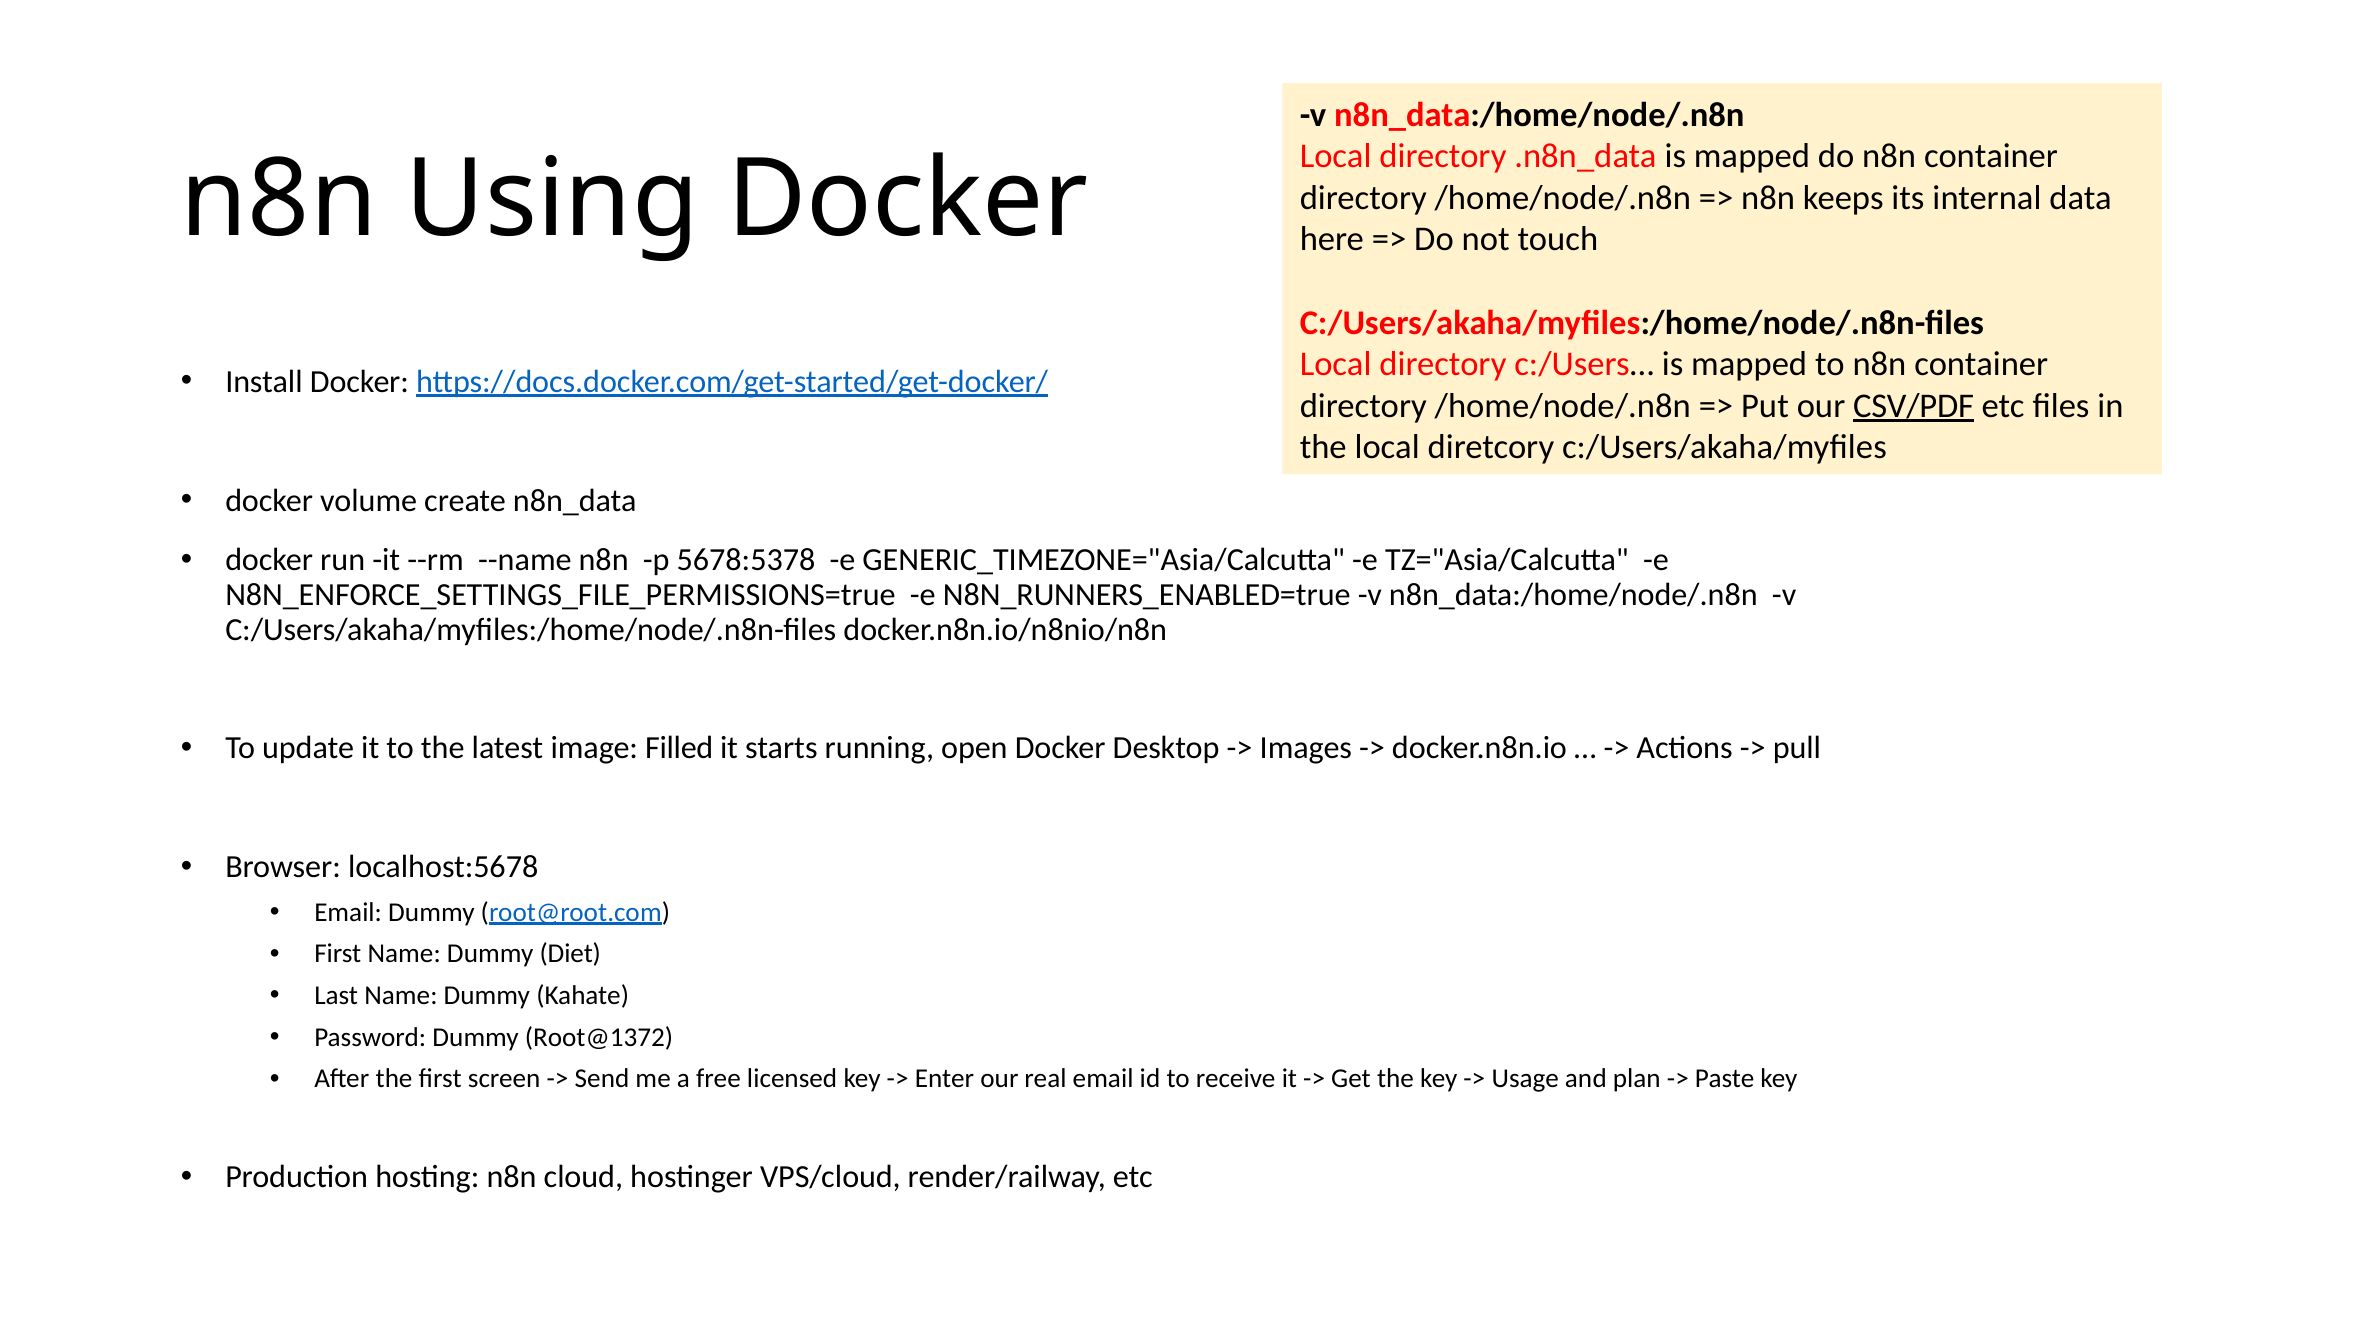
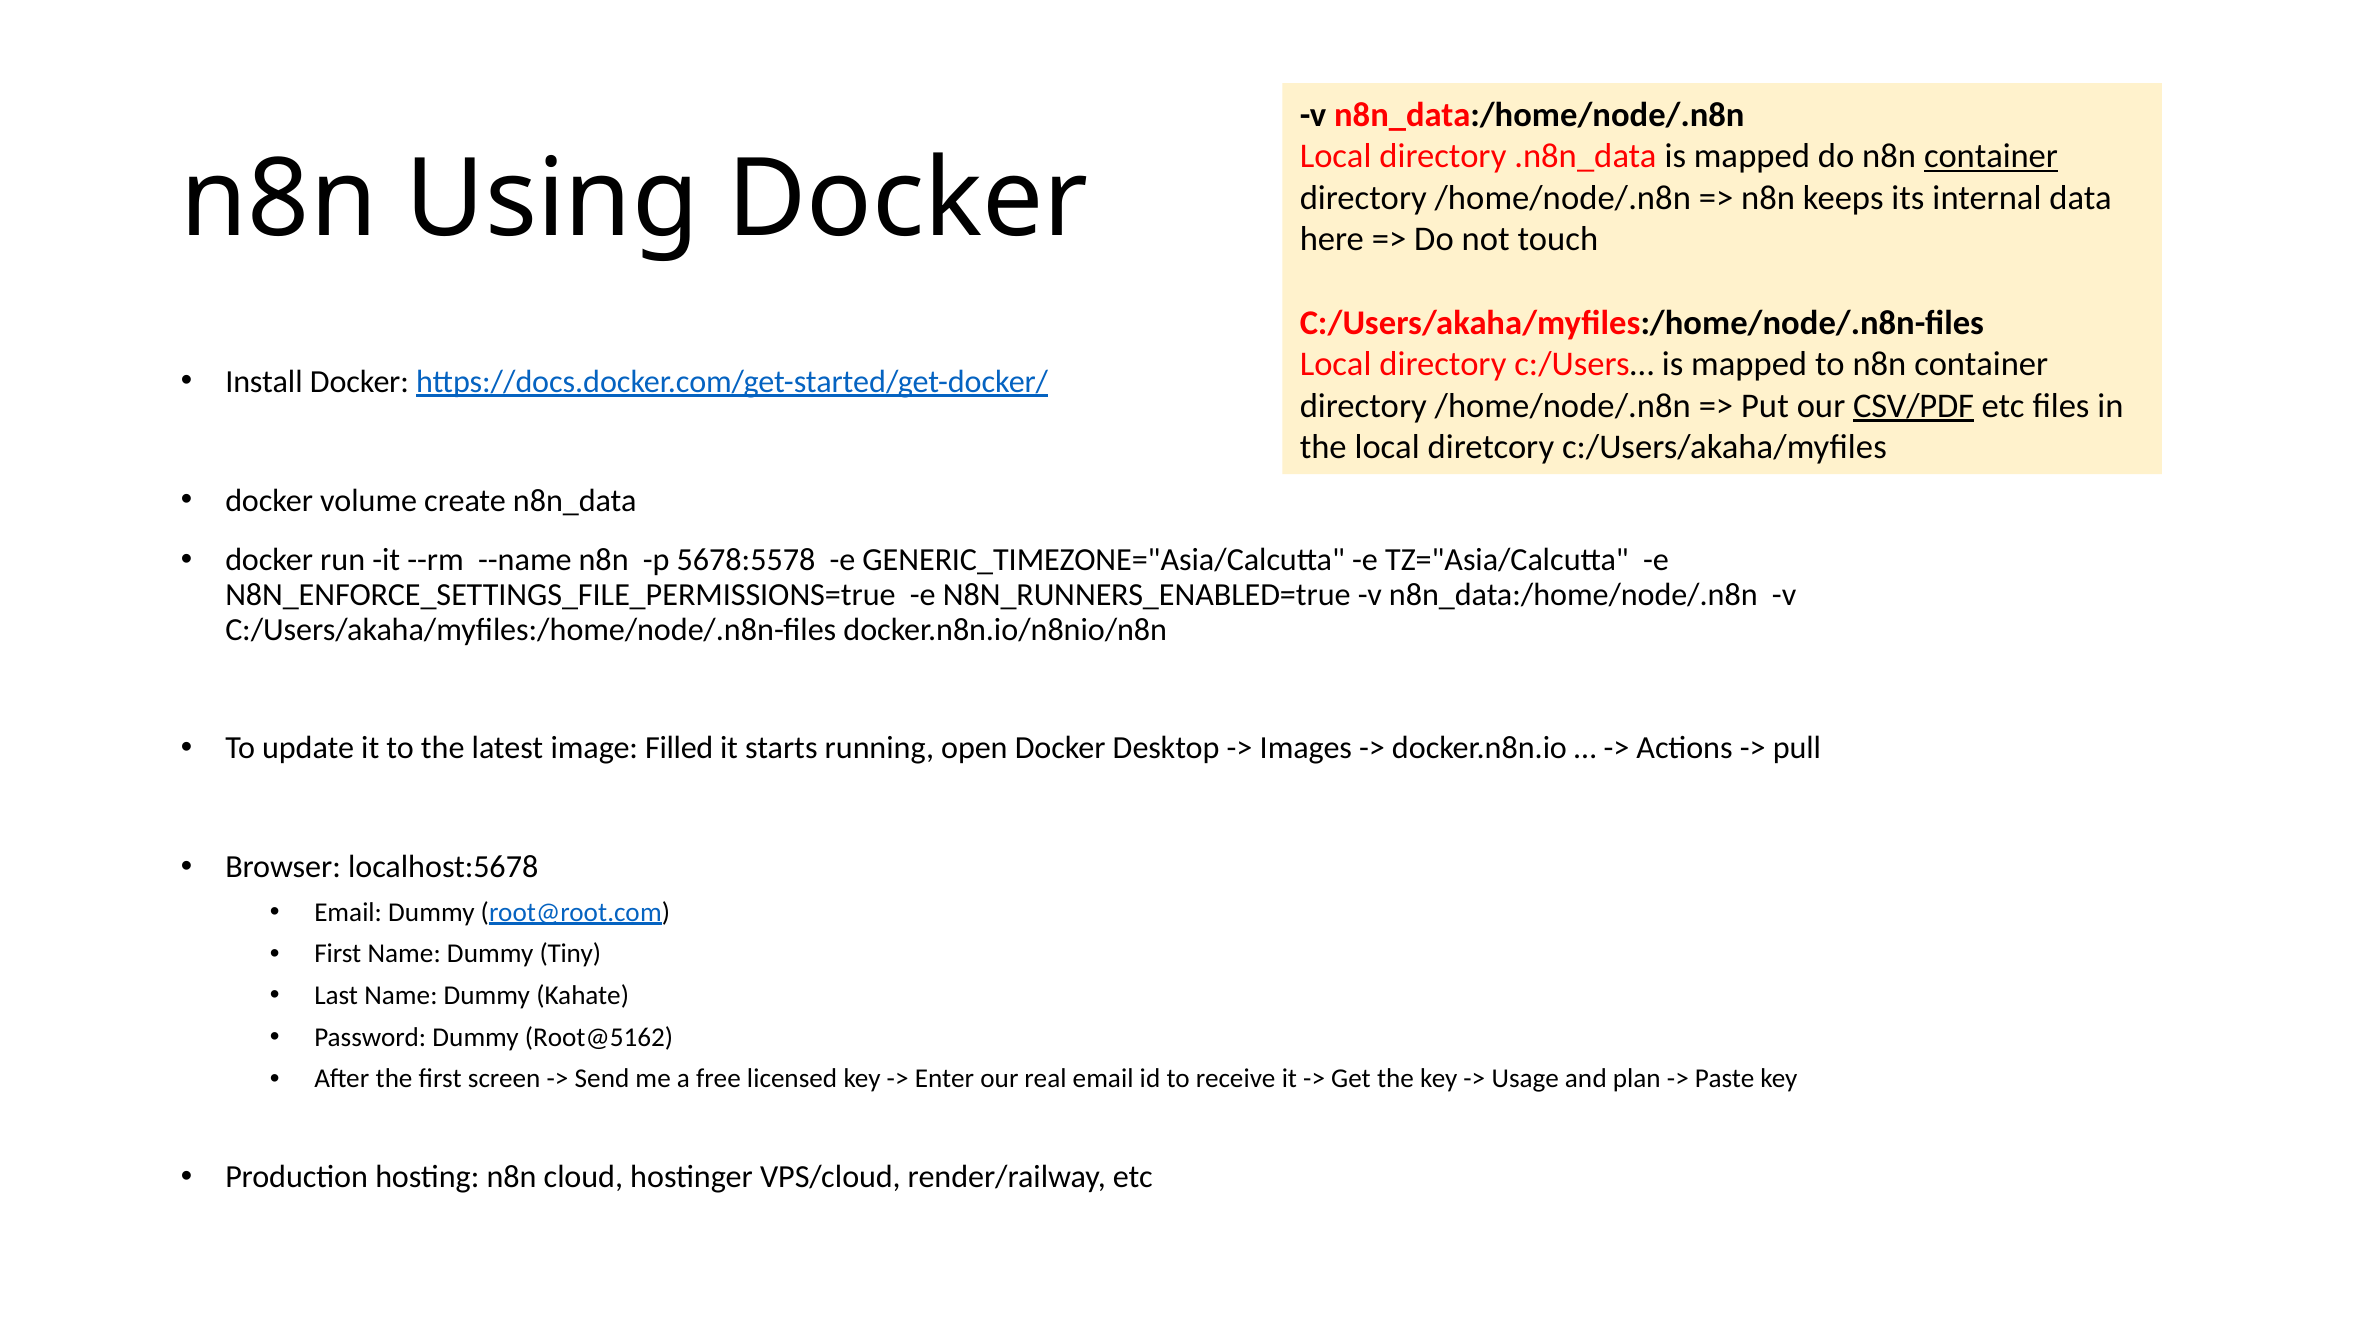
container at (1991, 157) underline: none -> present
5678:5378: 5678:5378 -> 5678:5578
Diet: Diet -> Tiny
Root@1372: Root@1372 -> Root@5162
